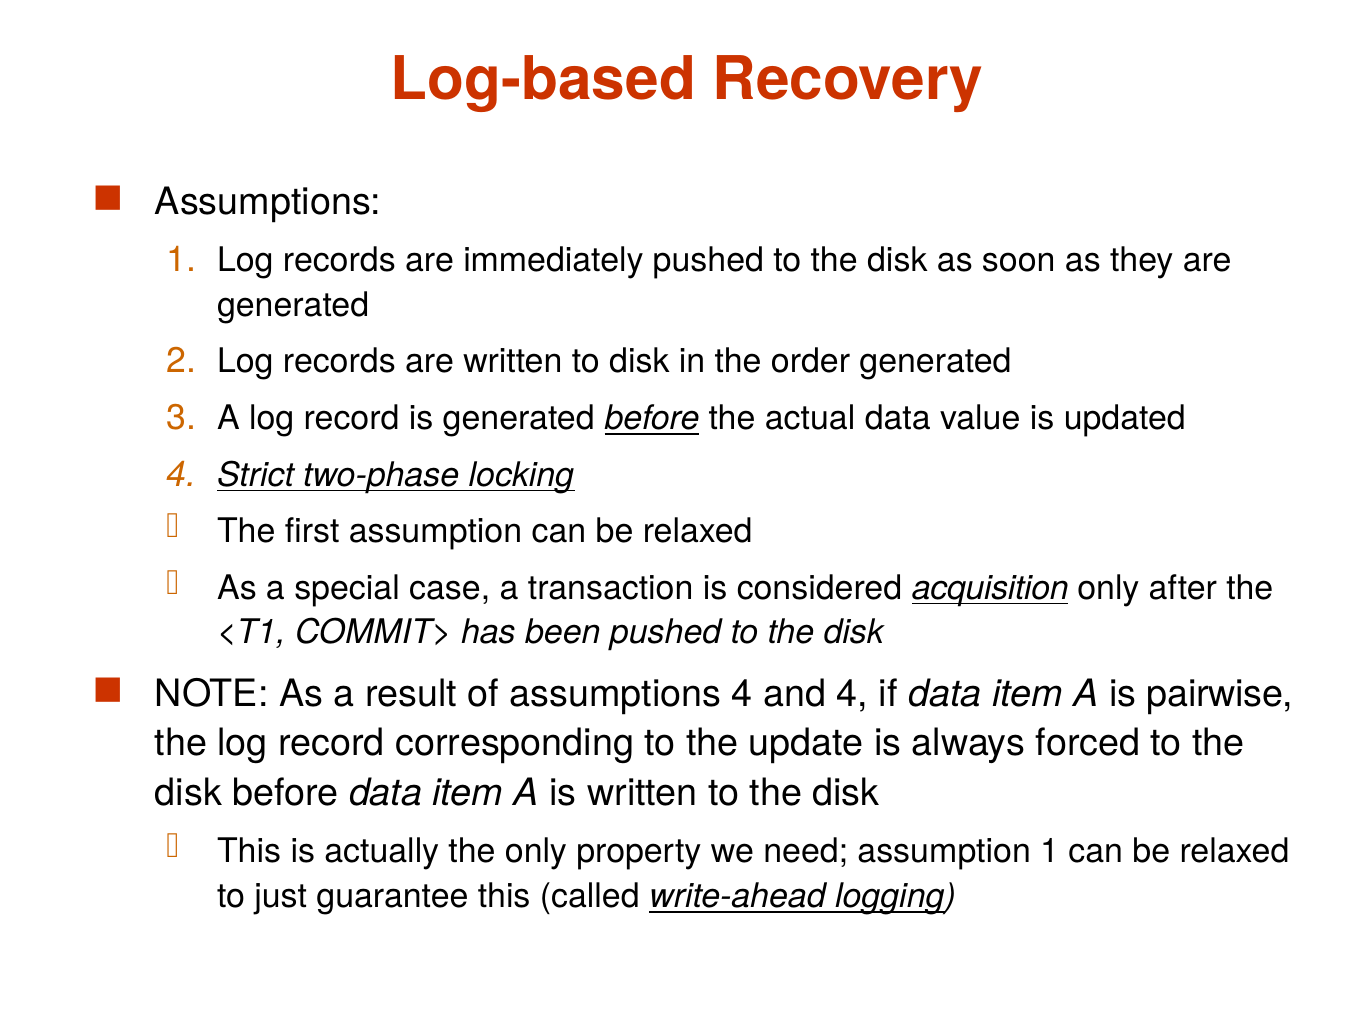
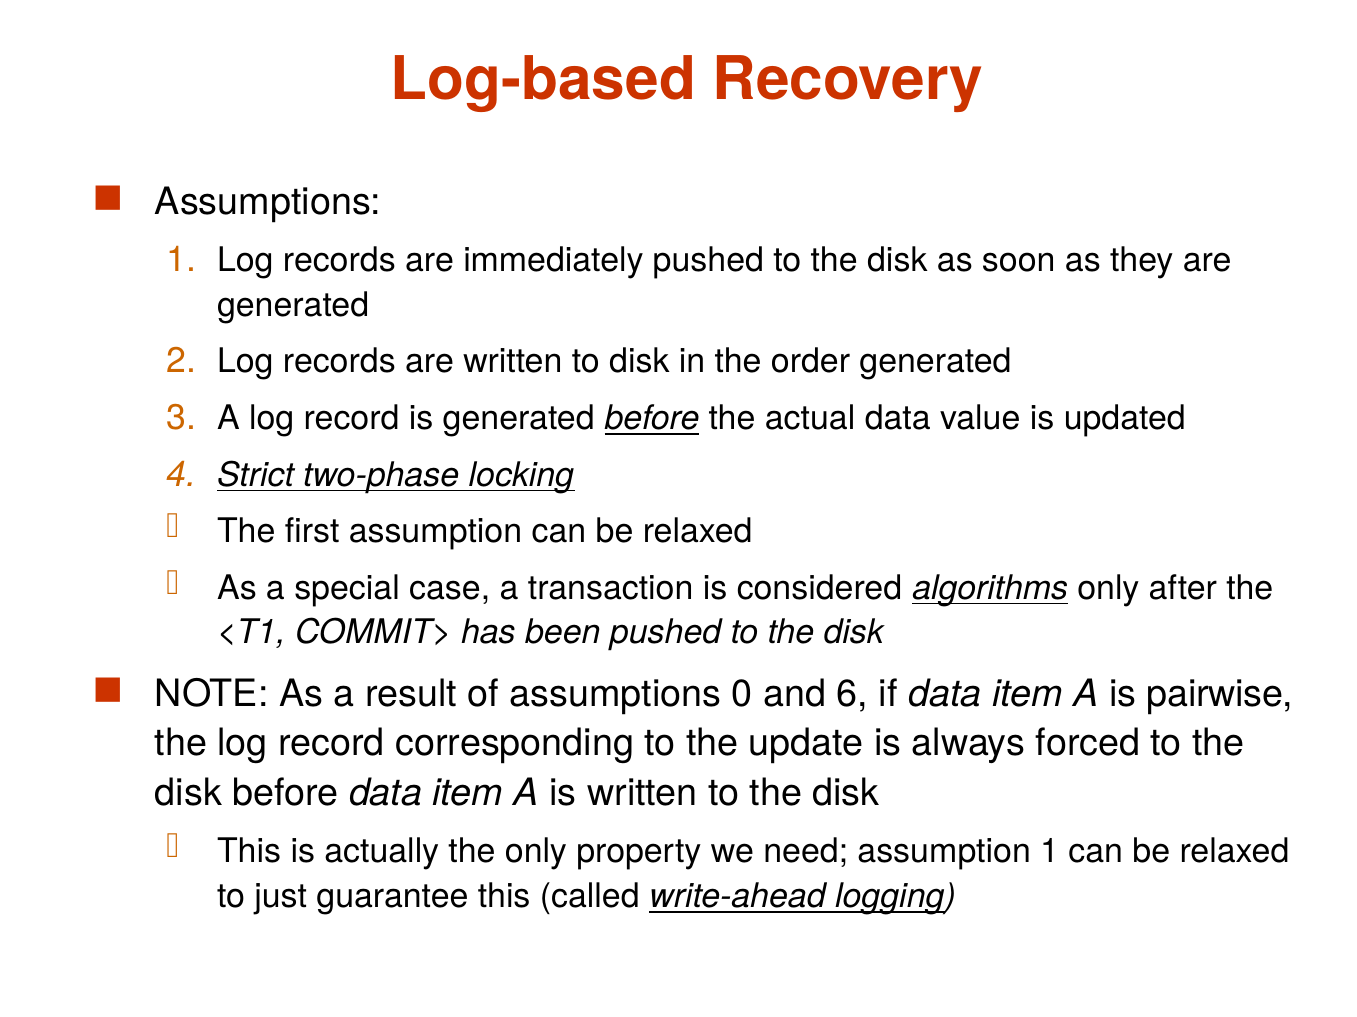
acquisition: acquisition -> algorithms
assumptions 4: 4 -> 0
and 4: 4 -> 6
